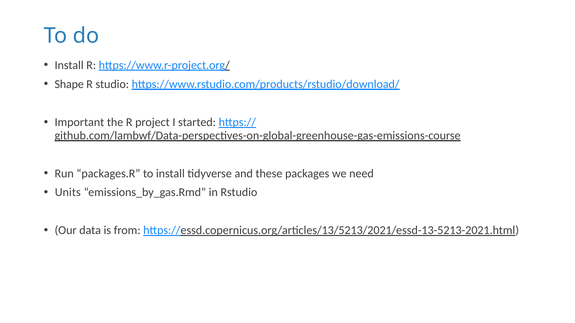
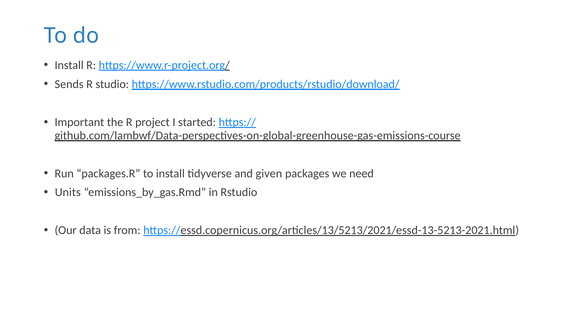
Shape: Shape -> Sends
these: these -> given
